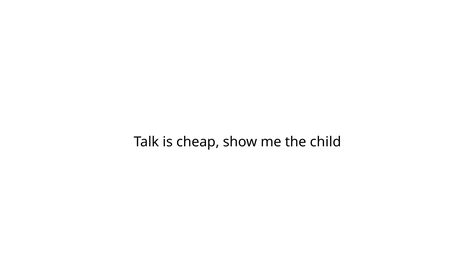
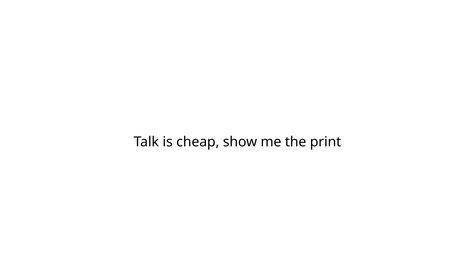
child: child -> print
